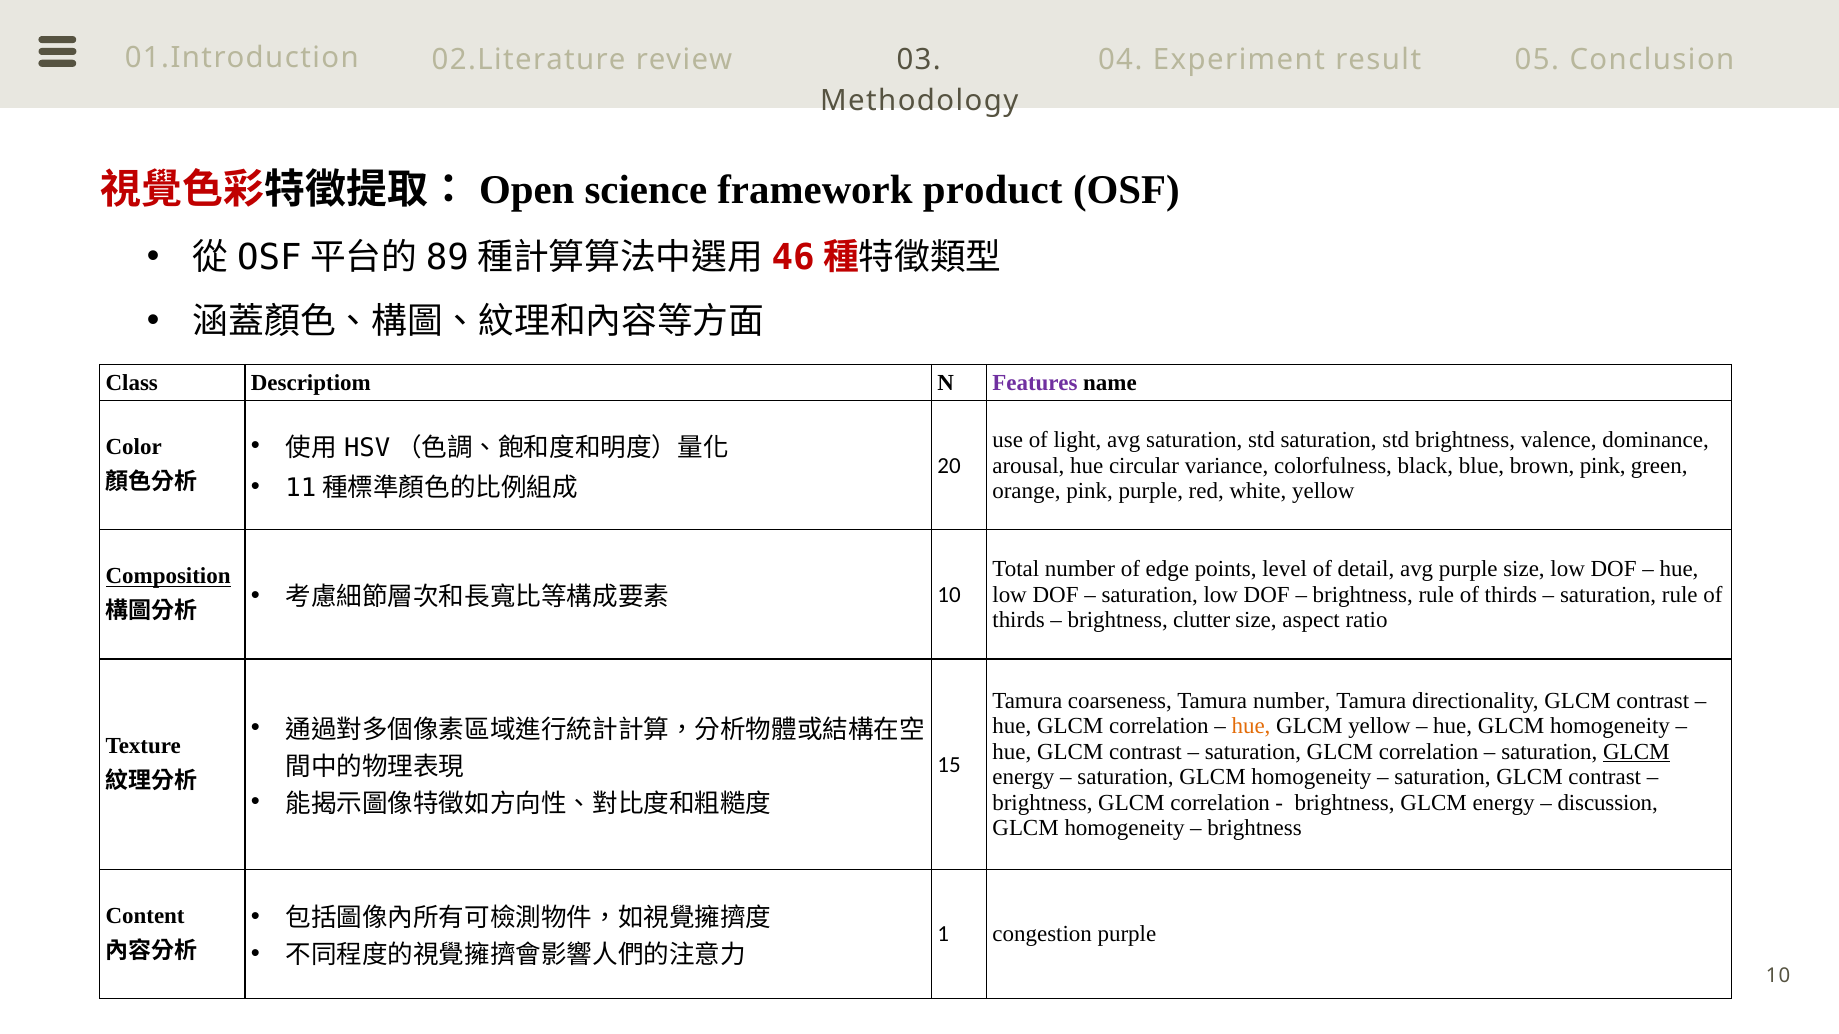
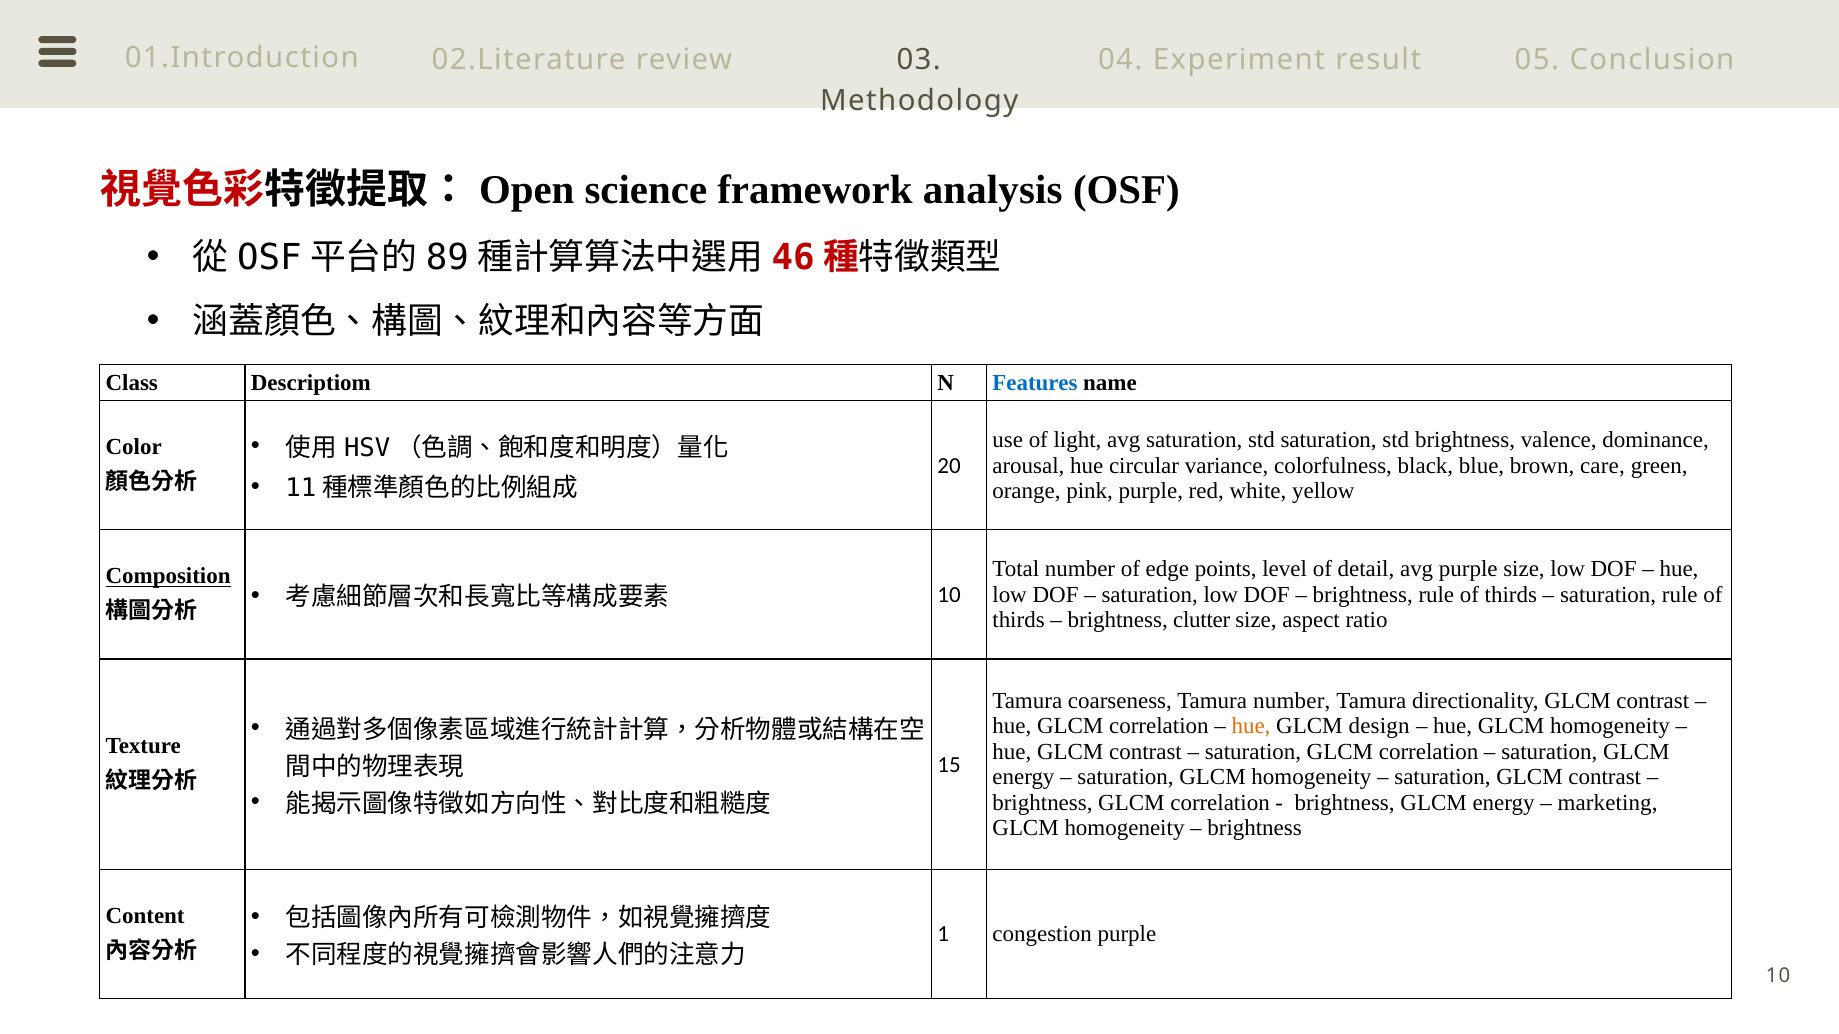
product: product -> analysis
Features colour: purple -> blue
brown pink: pink -> care
GLCM yellow: yellow -> design
GLCM at (1636, 752) underline: present -> none
discussion: discussion -> marketing
